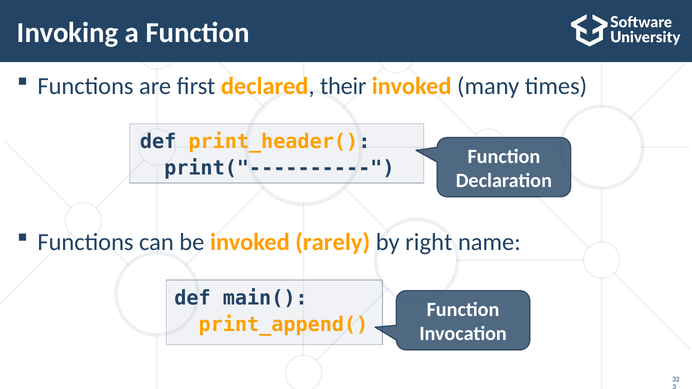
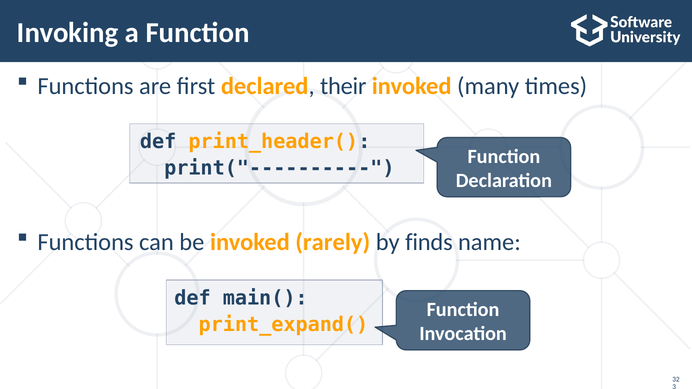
right: right -> finds
print_append(: print_append( -> print_expand(
